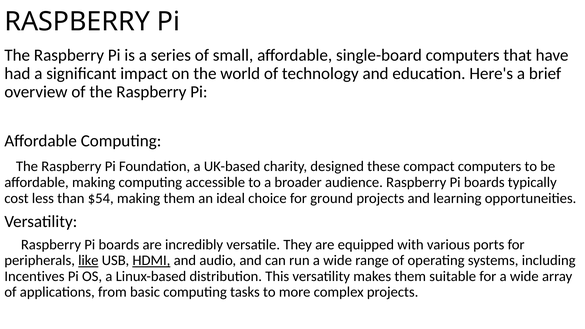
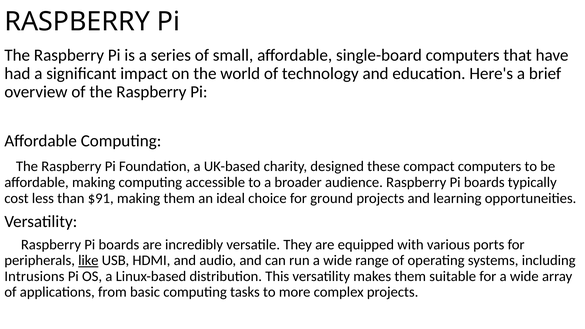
$54: $54 -> $91
HDMI underline: present -> none
Incentives: Incentives -> Intrusions
